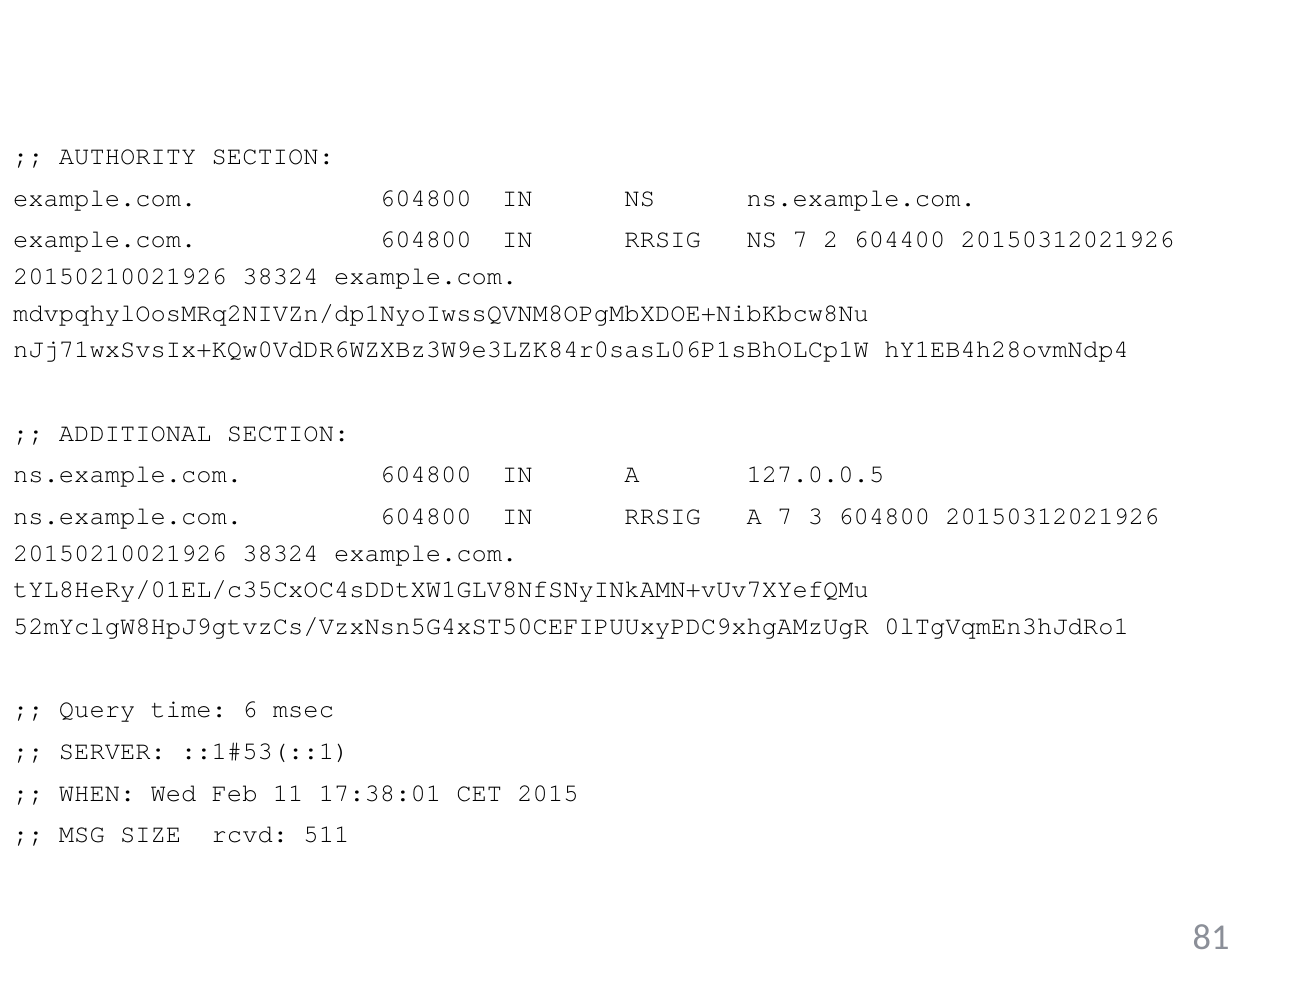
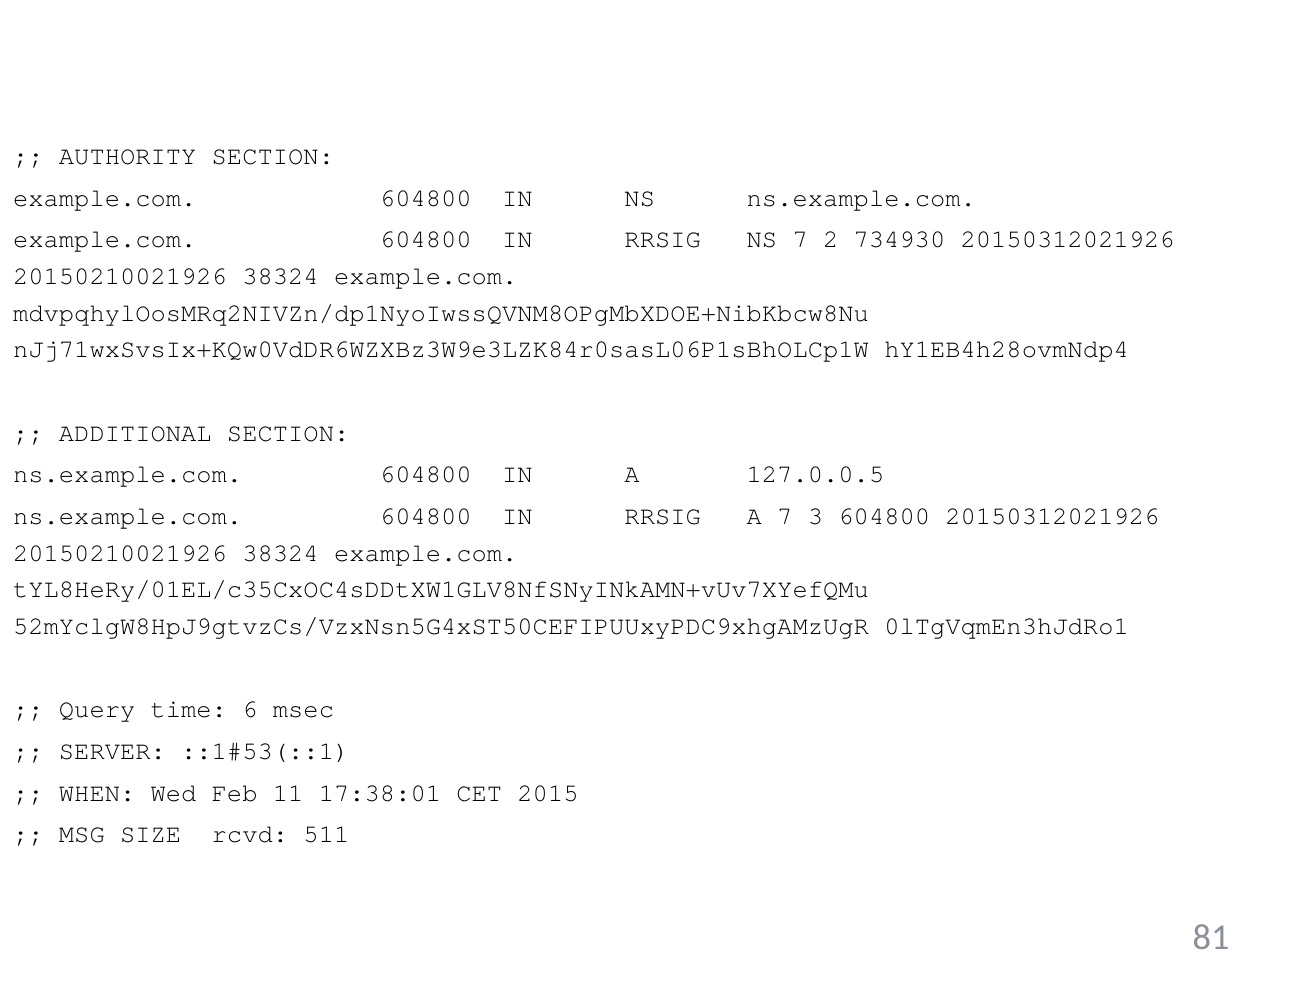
604400: 604400 -> 734930
